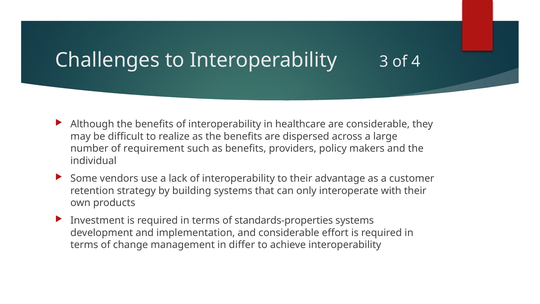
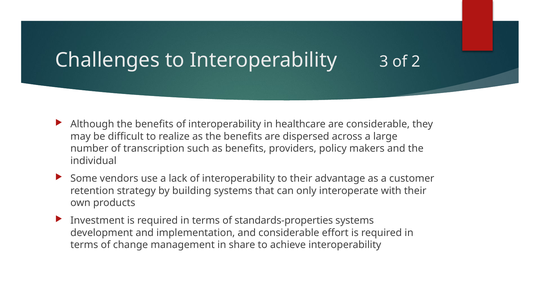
4: 4 -> 2
requirement: requirement -> transcription
differ: differ -> share
